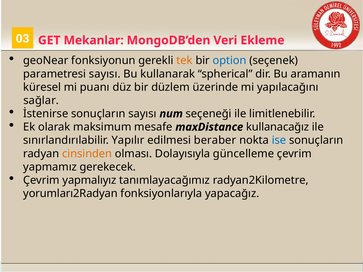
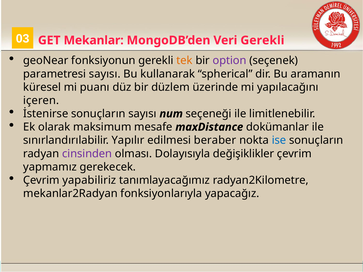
Veri Ekleme: Ekleme -> Gerekli
option colour: blue -> purple
sağlar: sağlar -> içeren
kullanacağız: kullanacağız -> dokümanlar
cinsinden colour: orange -> purple
güncelleme: güncelleme -> değişiklikler
yapmalıyız: yapmalıyız -> yapabiliriz
yorumları2Radyan: yorumları2Radyan -> mekanlar2Radyan
